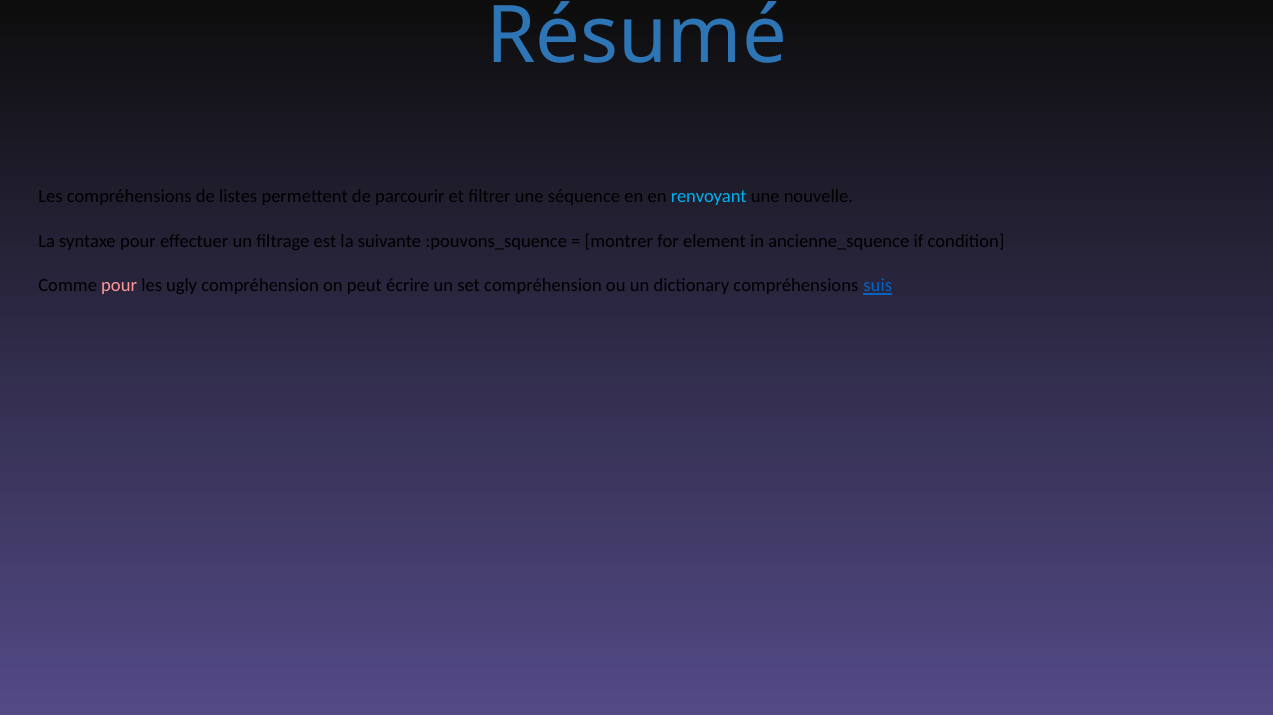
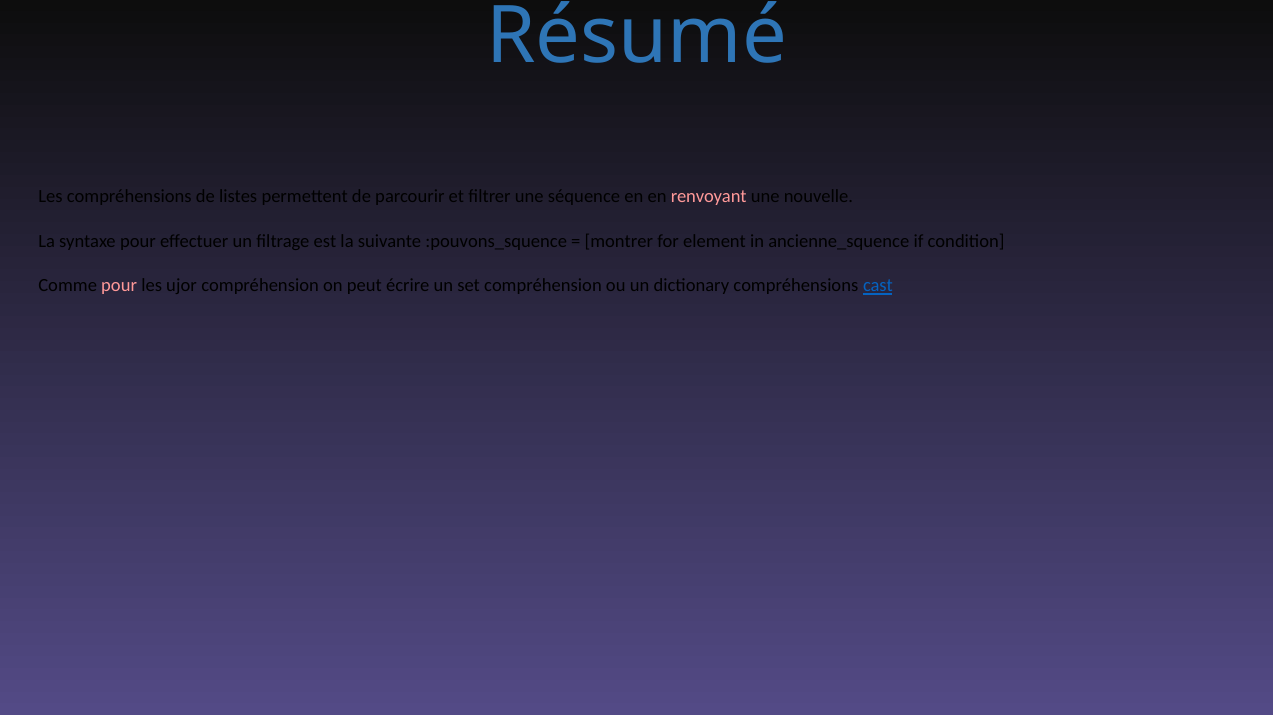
renvoyant colour: light blue -> pink
ugly: ugly -> ujor
suis: suis -> cast
